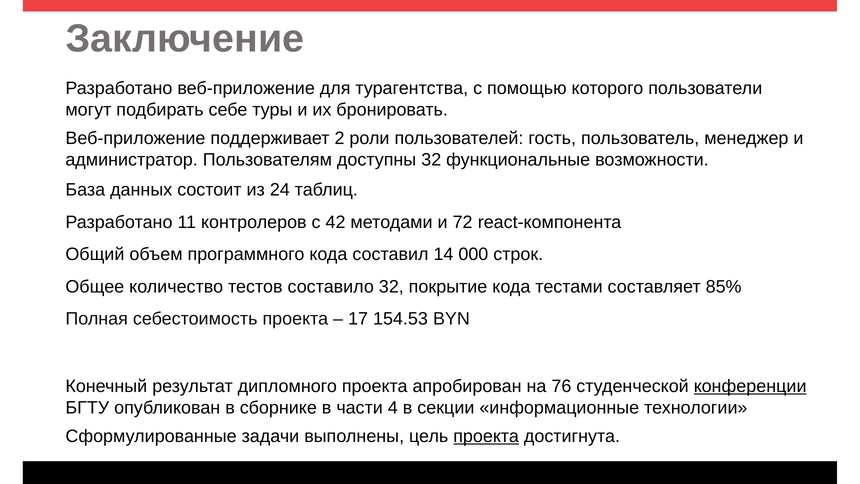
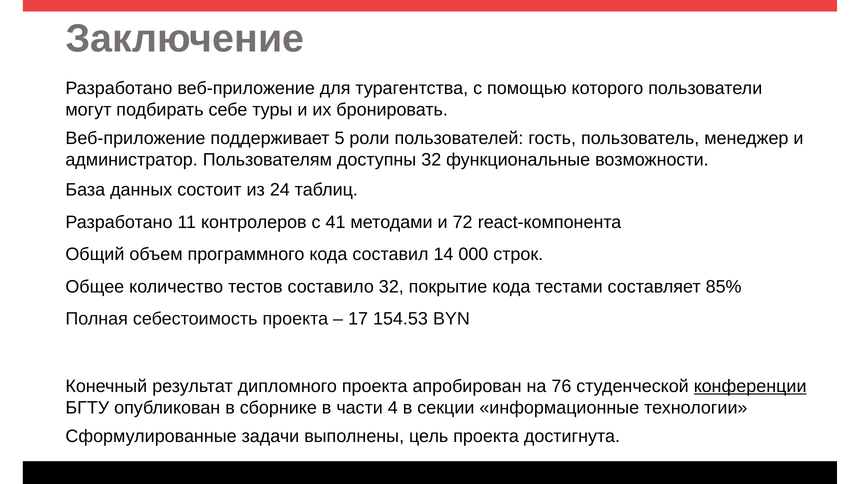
2: 2 -> 5
42: 42 -> 41
проекта at (486, 436) underline: present -> none
